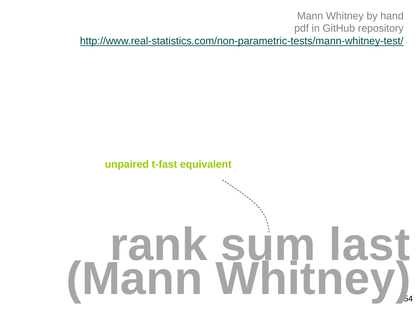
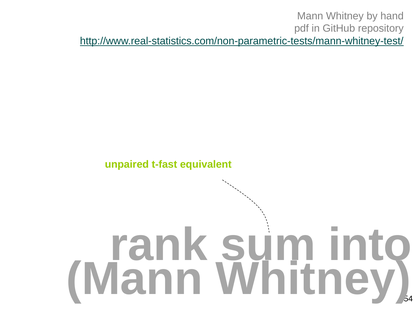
last: last -> into
